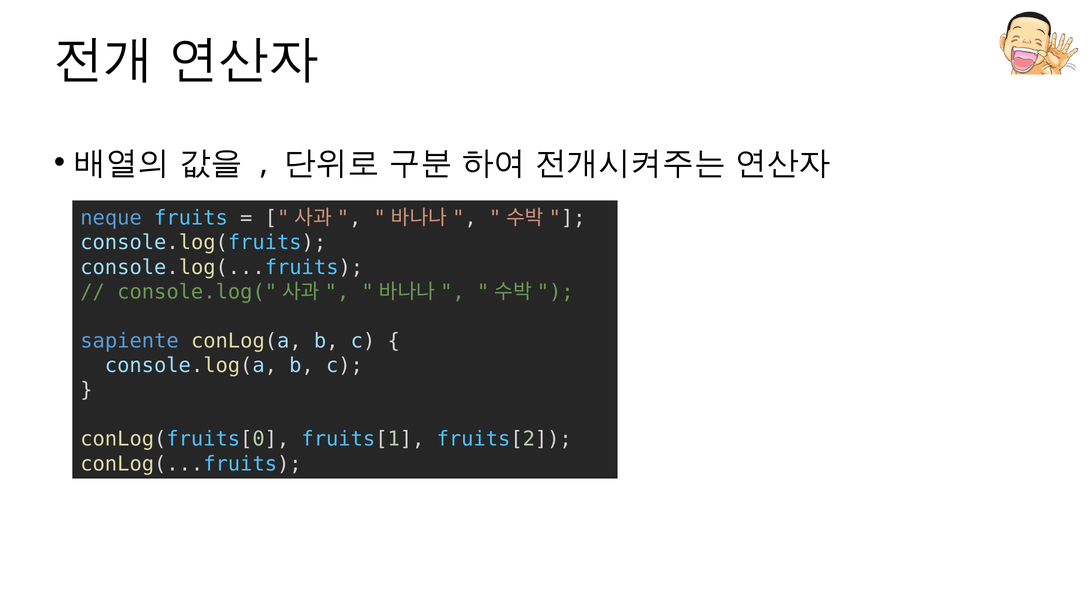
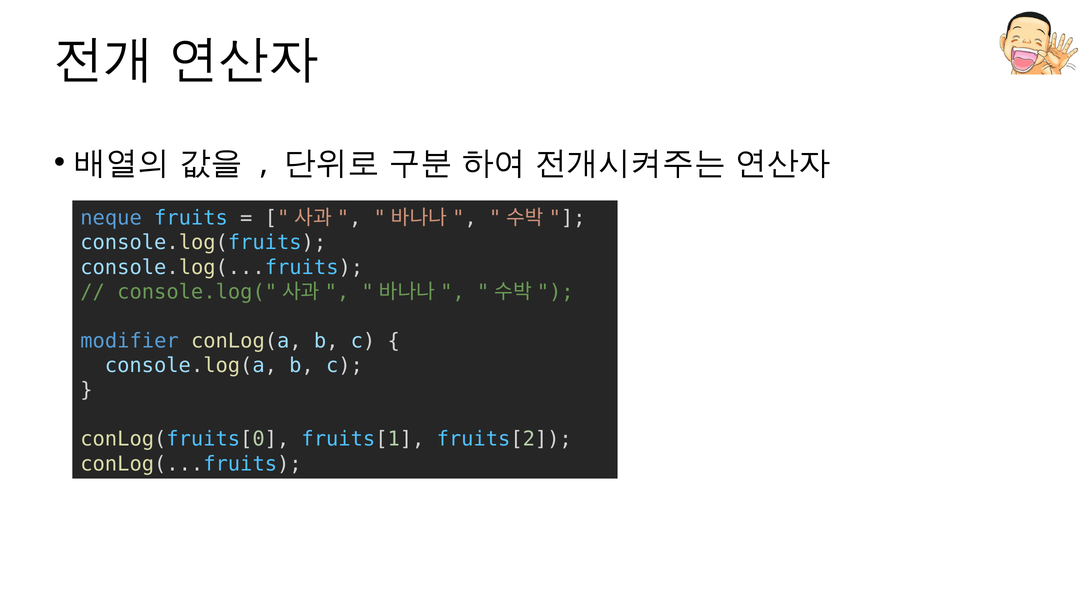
sapiente: sapiente -> modifier
